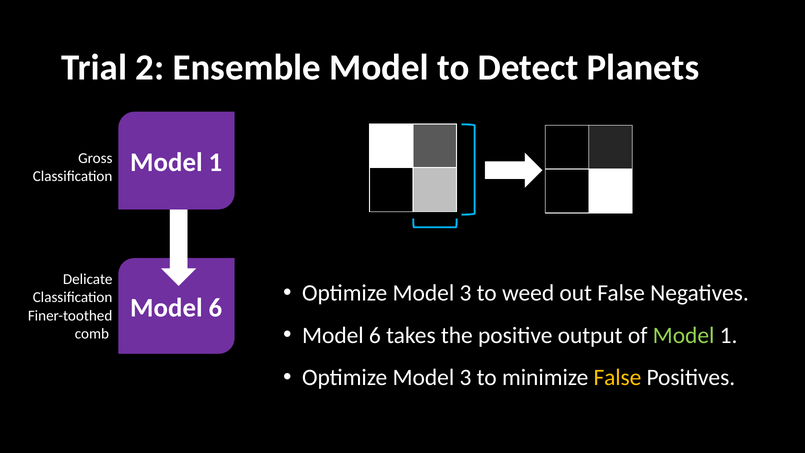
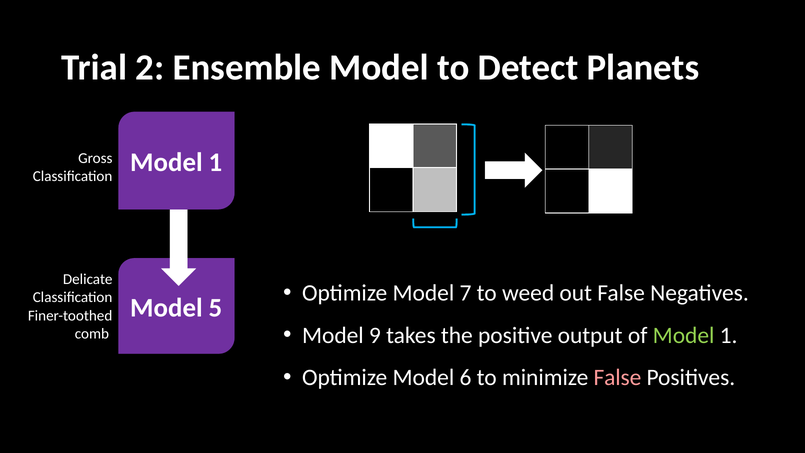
3 at (466, 293): 3 -> 7
6 at (216, 308): 6 -> 5
6 at (375, 335): 6 -> 9
3 at (466, 377): 3 -> 6
False at (617, 377) colour: yellow -> pink
